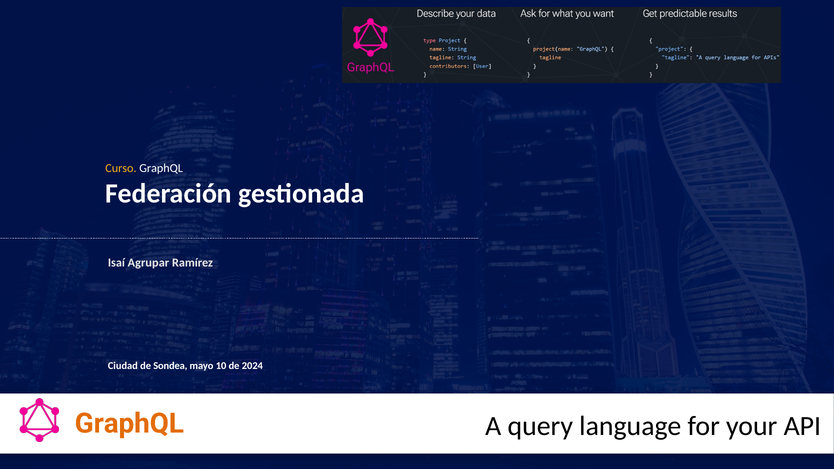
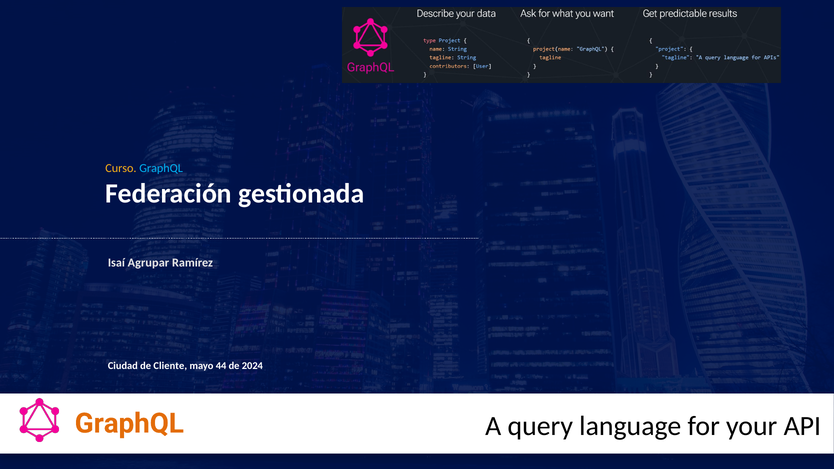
GraphQL at (161, 168) colour: white -> light blue
Sondea: Sondea -> Cliente
10: 10 -> 44
